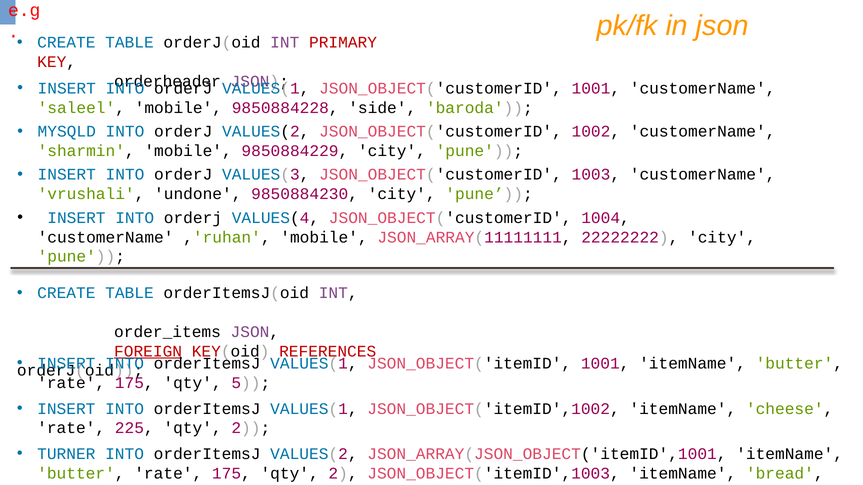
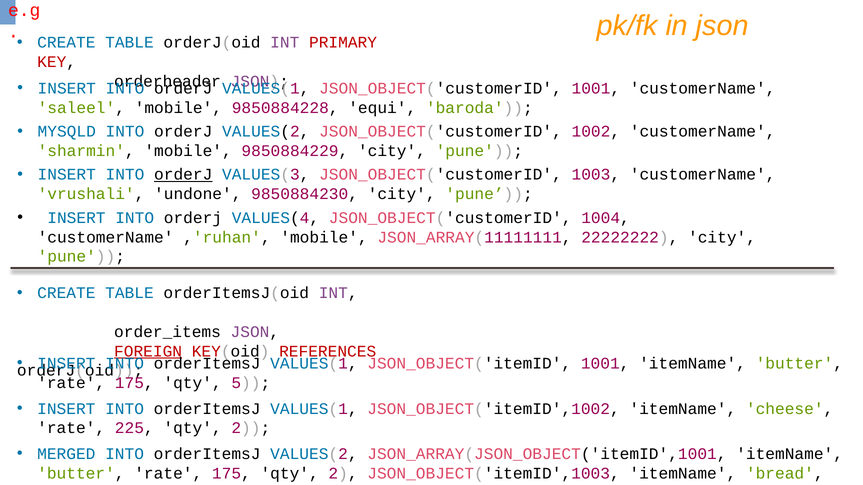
side: side -> equi
orderJ at (183, 175) underline: none -> present
TURNER: TURNER -> MERGED
